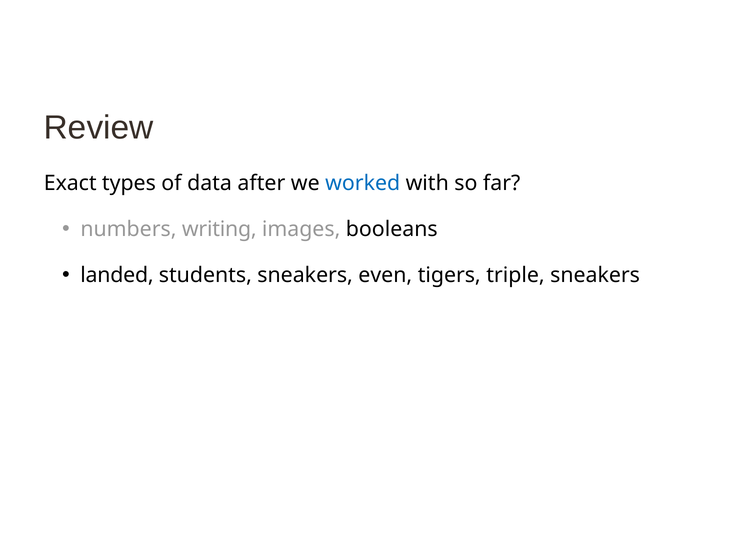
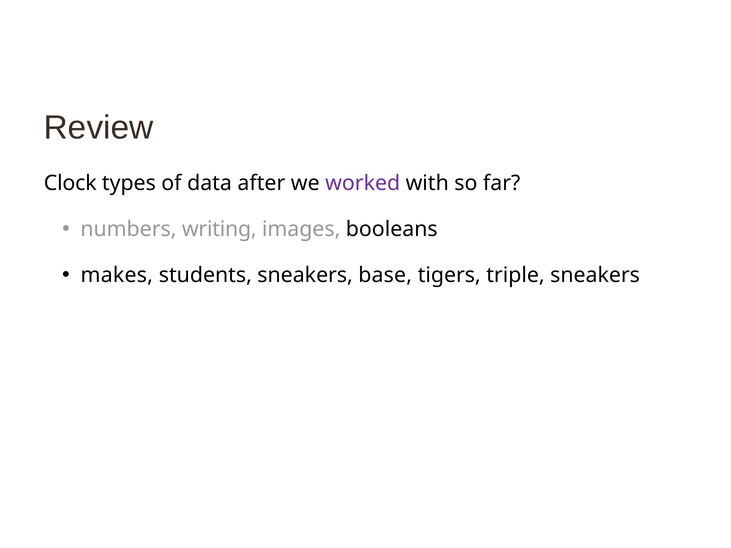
Exact: Exact -> Clock
worked colour: blue -> purple
landed: landed -> makes
even: even -> base
